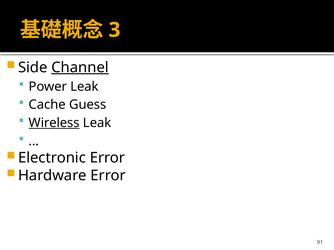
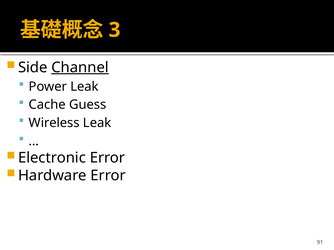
Wireless underline: present -> none
